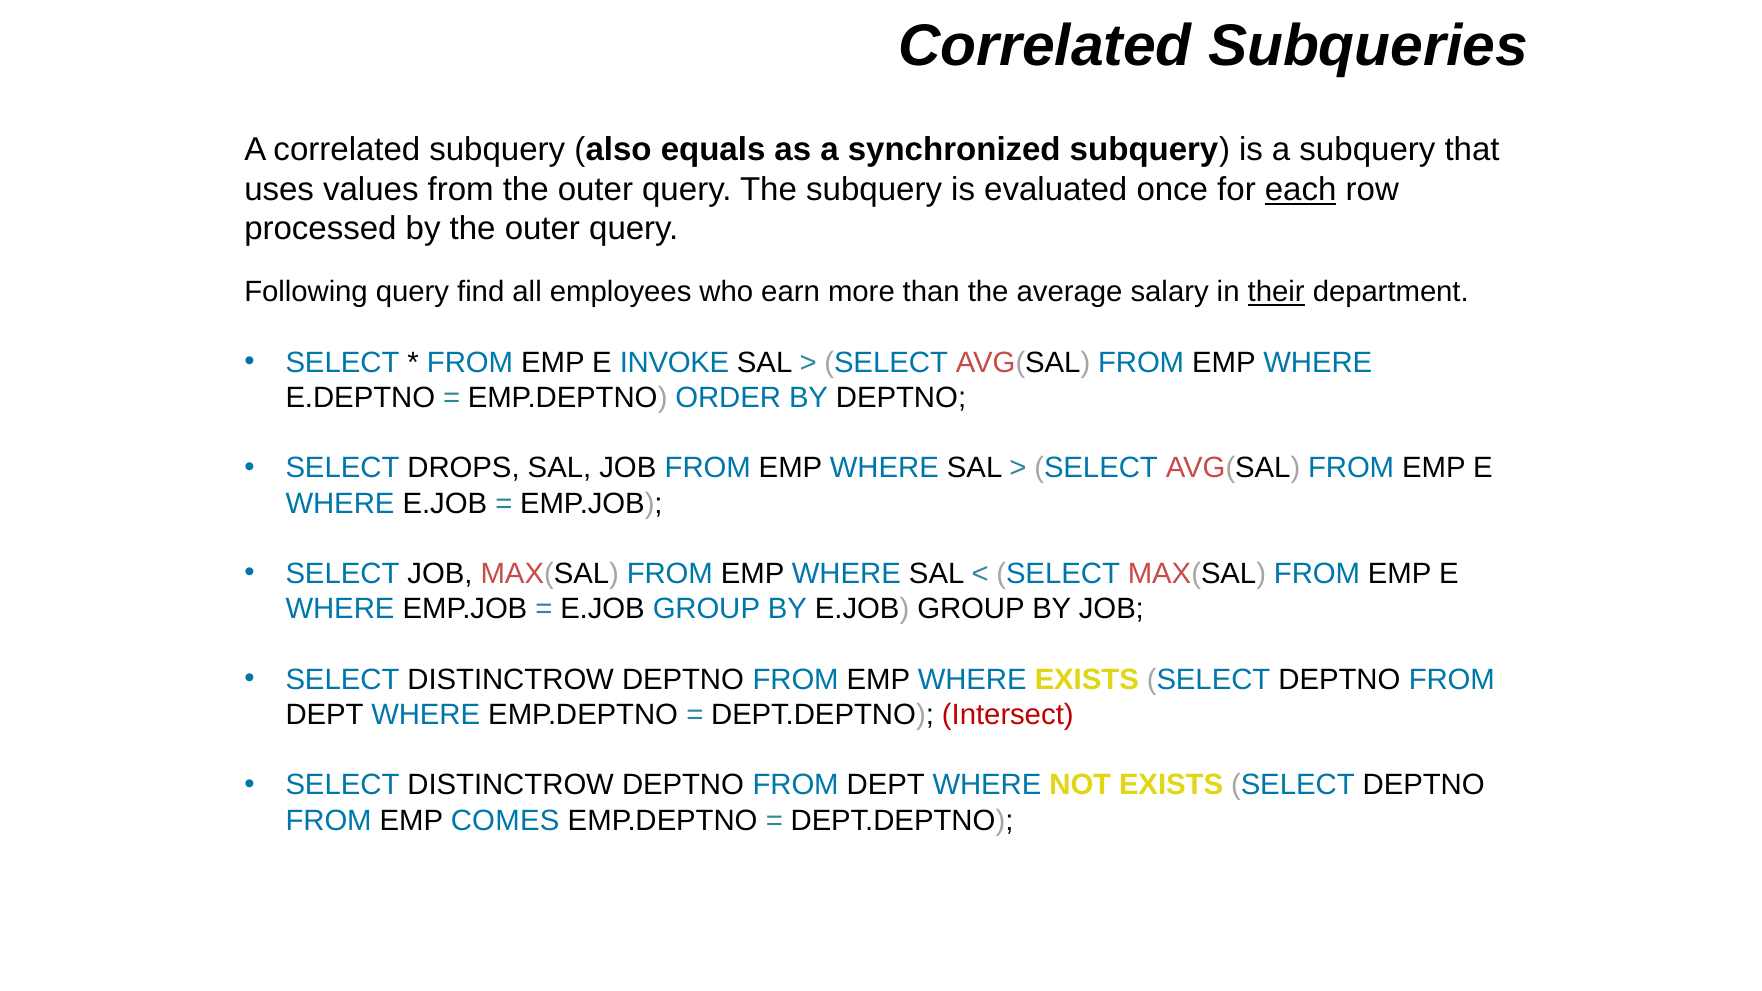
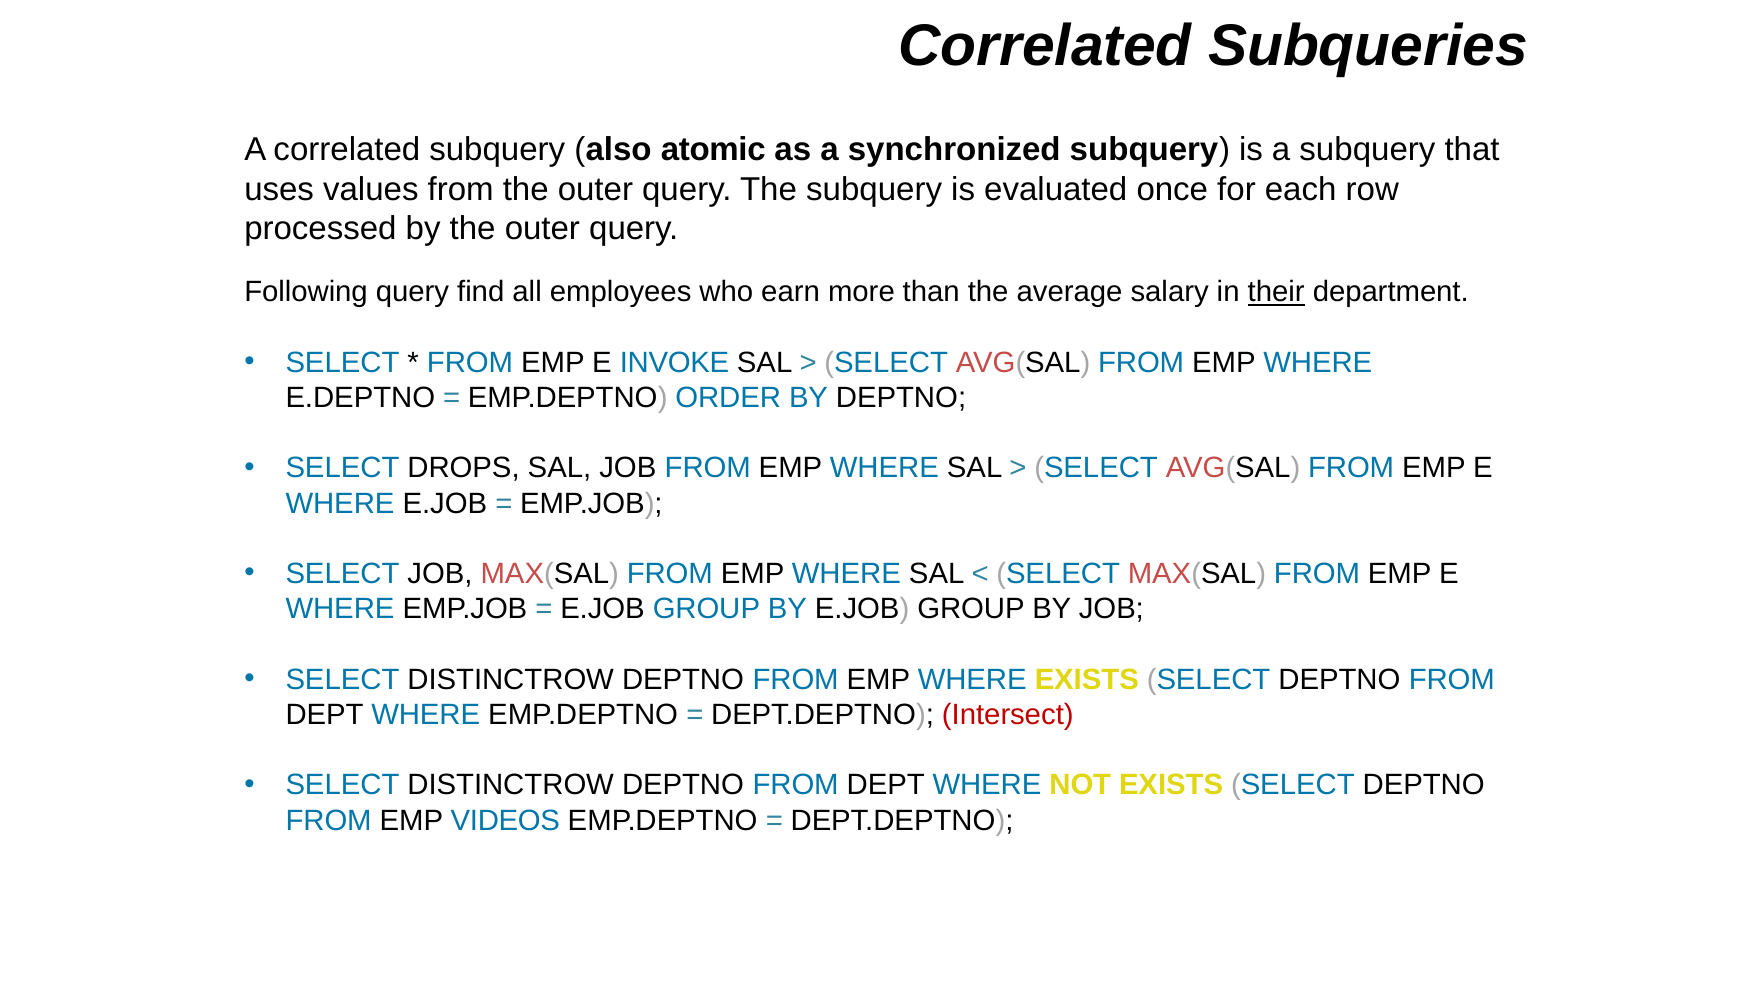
equals: equals -> atomic
each underline: present -> none
COMES: COMES -> VIDEOS
